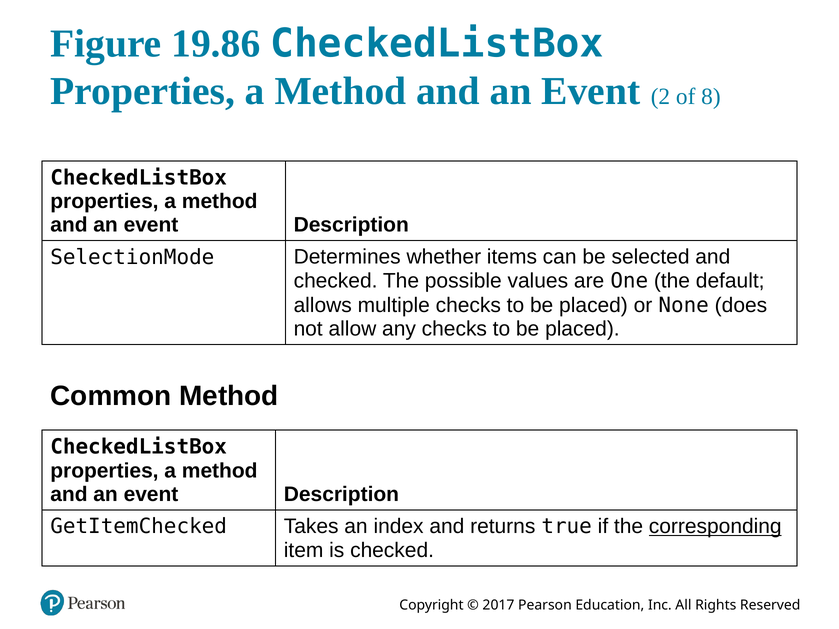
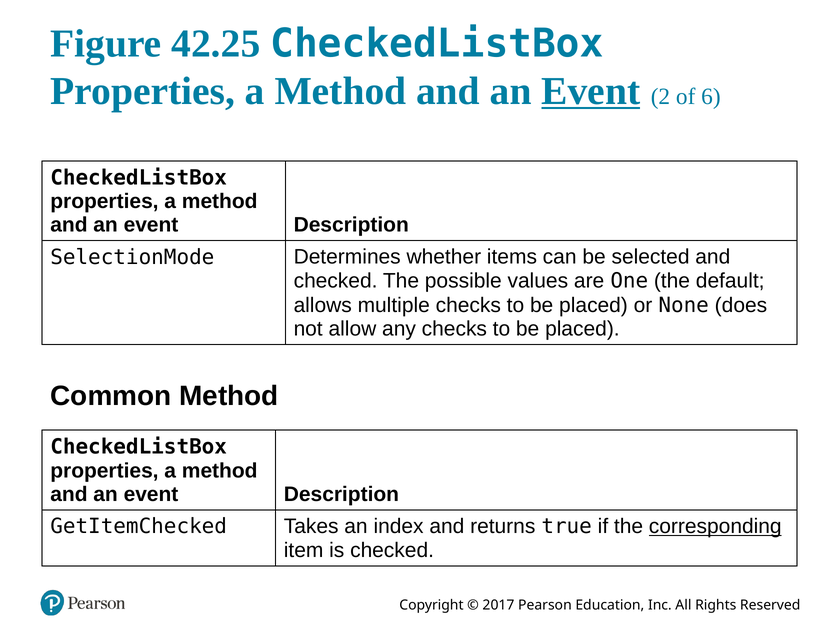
19.86: 19.86 -> 42.25
Event at (591, 91) underline: none -> present
8: 8 -> 6
